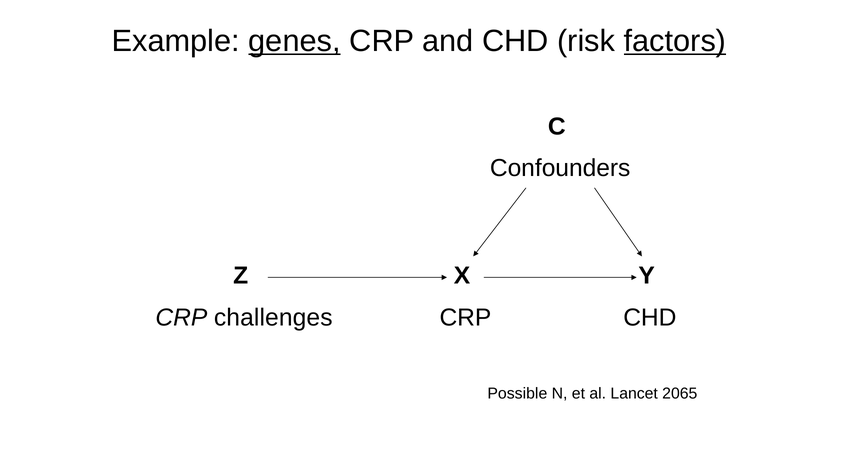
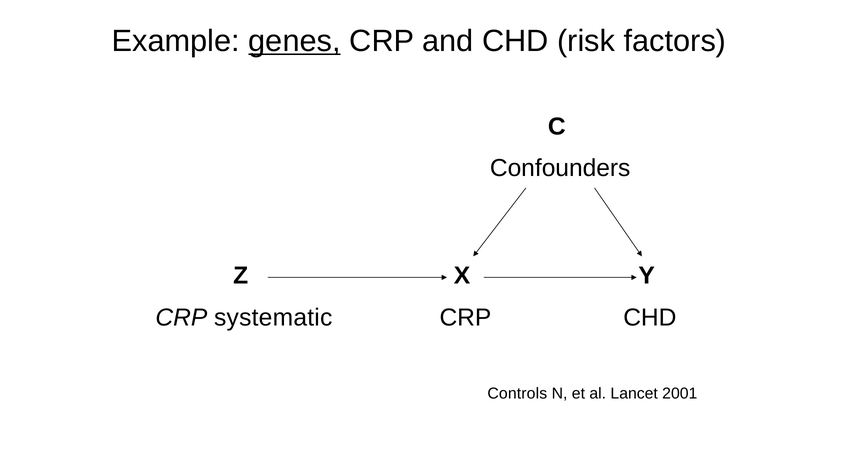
factors underline: present -> none
challenges: challenges -> systematic
Possible: Possible -> Controls
2065: 2065 -> 2001
